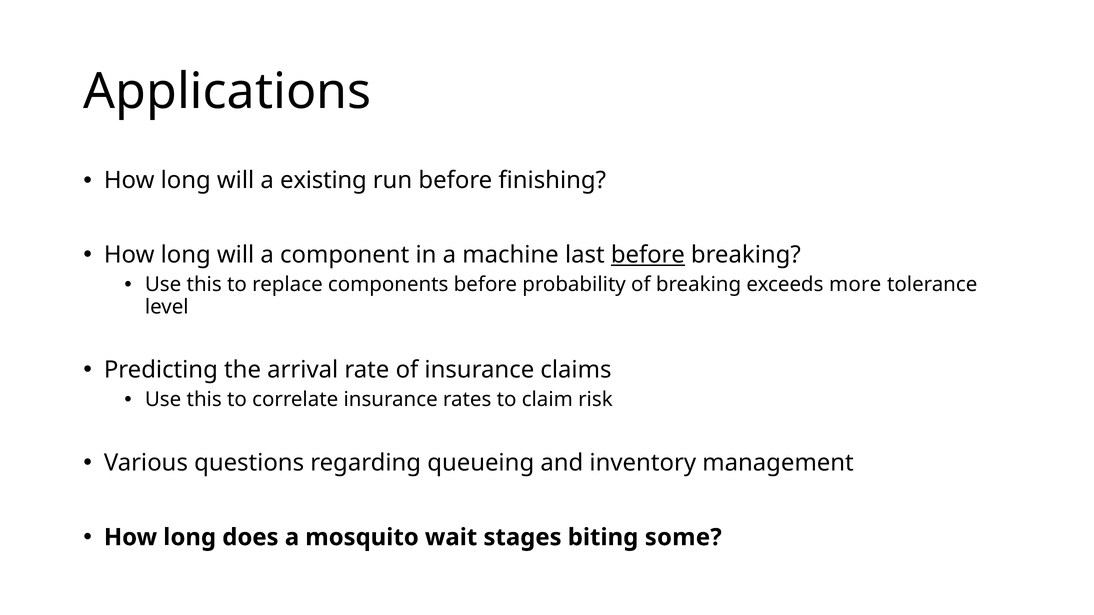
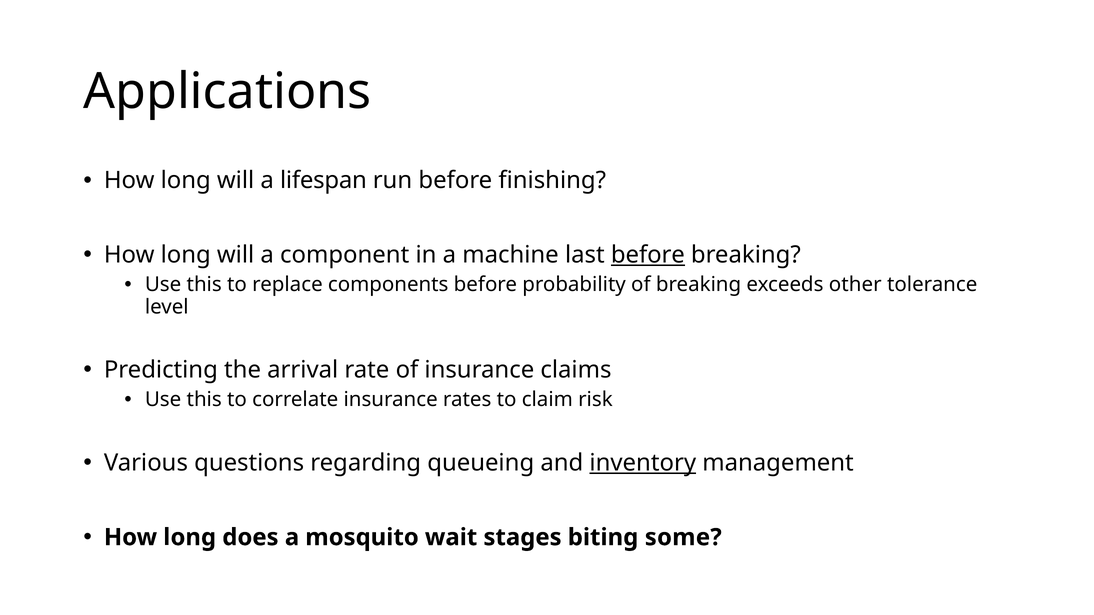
existing: existing -> lifespan
more: more -> other
inventory underline: none -> present
